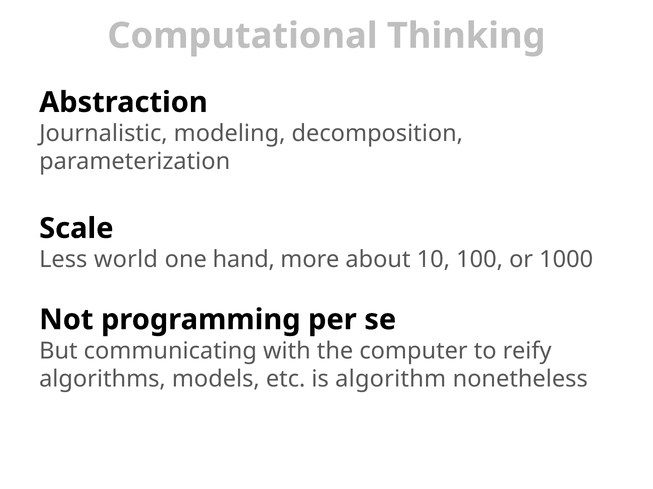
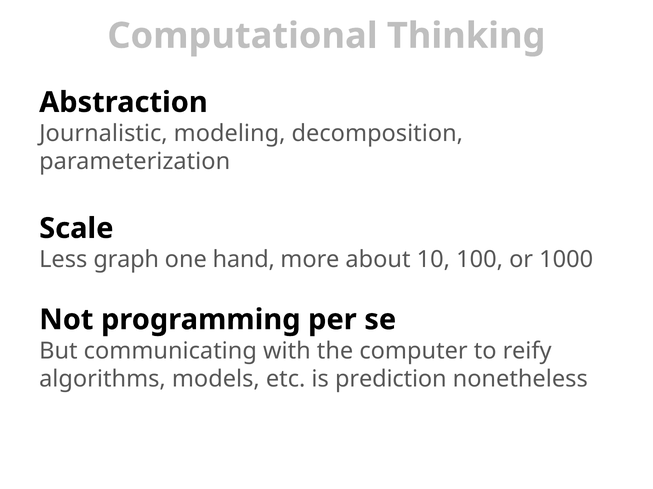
world: world -> graph
algorithm: algorithm -> prediction
